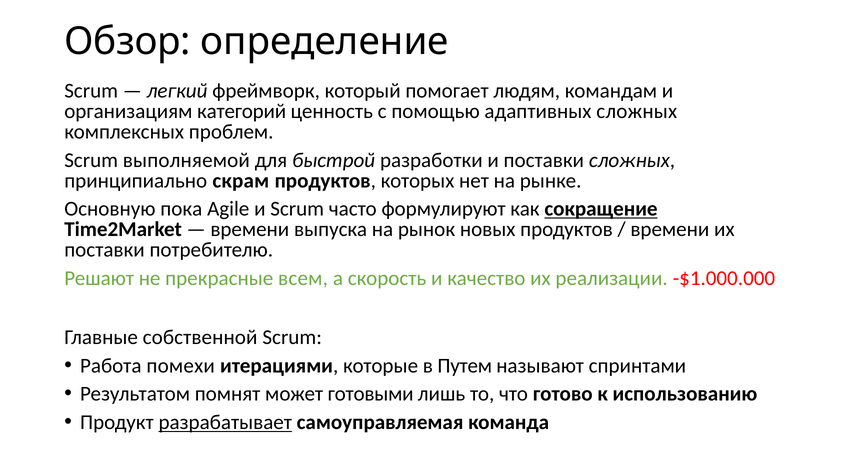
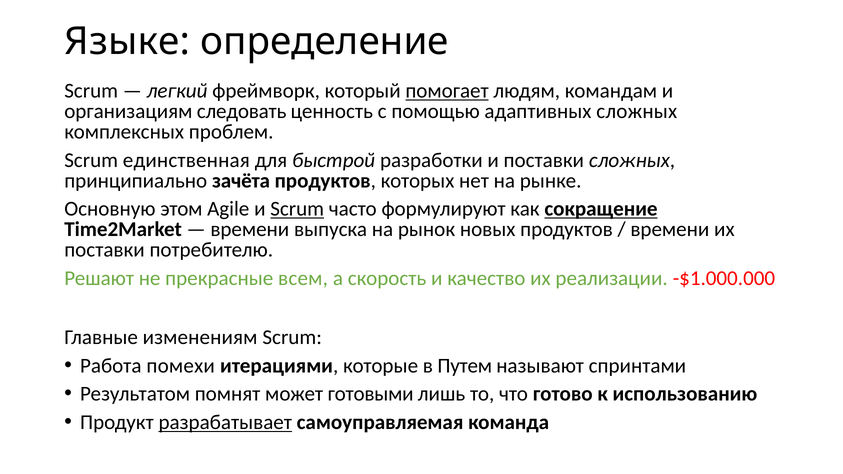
Обзор: Обзор -> Языке
помогает underline: none -> present
категорий: категорий -> следовать
выполняемой: выполняемой -> единственная
скрам: скрам -> зачёта
пока: пока -> этом
Scrum at (297, 209) underline: none -> present
собственной: собственной -> изменениям
